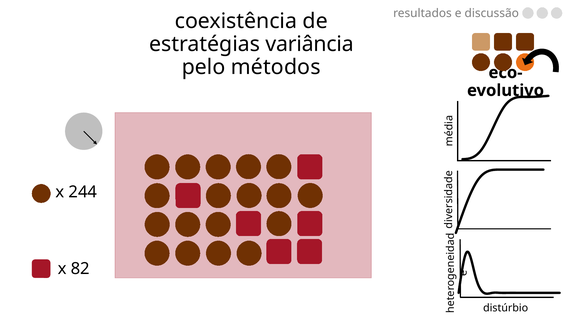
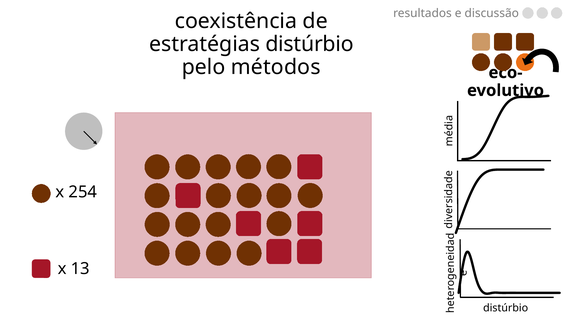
estratégias variância: variância -> distúrbio
244: 244 -> 254
82: 82 -> 13
